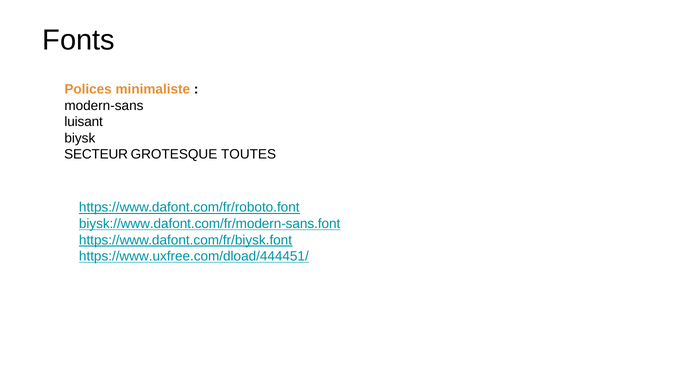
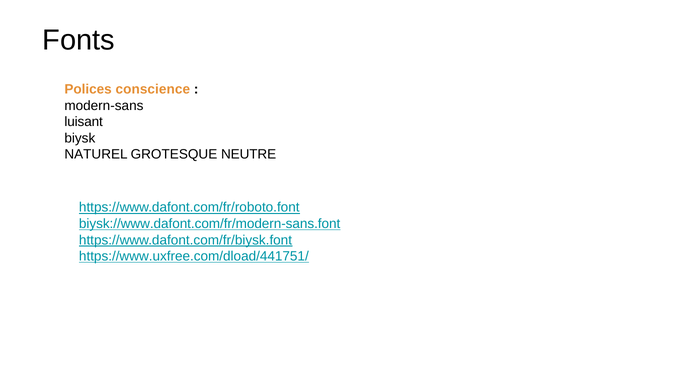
minimaliste: minimaliste -> conscience
SECTEUR: SECTEUR -> NATUREL
TOUTES: TOUTES -> NEUTRE
https://www.uxfree.com/dload/444451/: https://www.uxfree.com/dload/444451/ -> https://www.uxfree.com/dload/441751/
